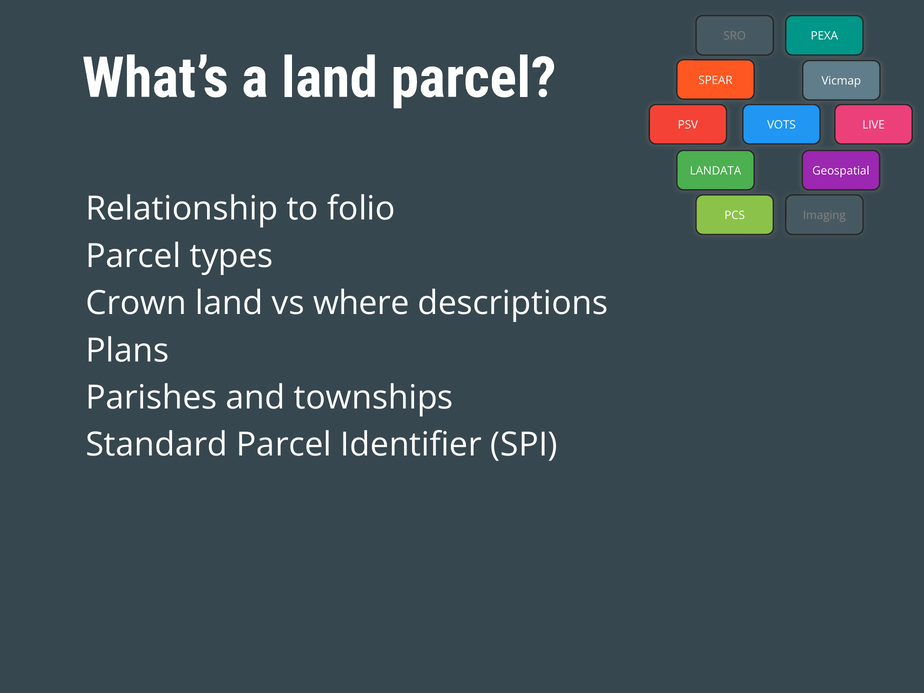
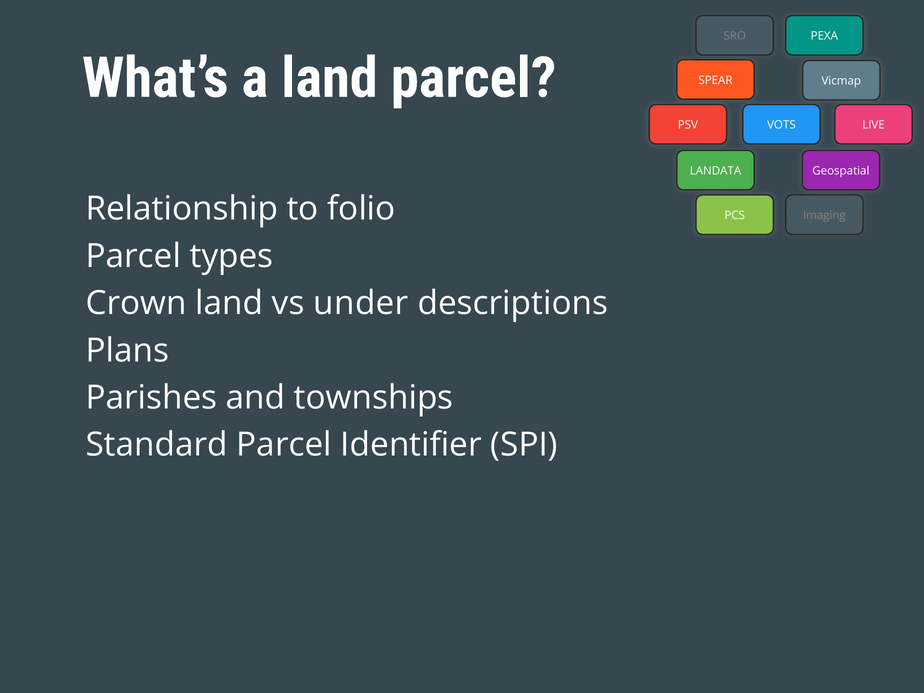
where: where -> under
